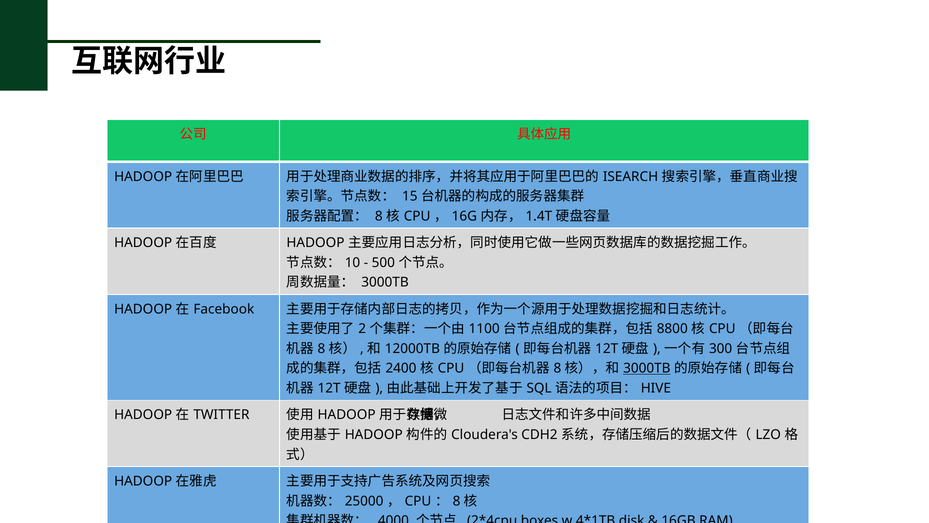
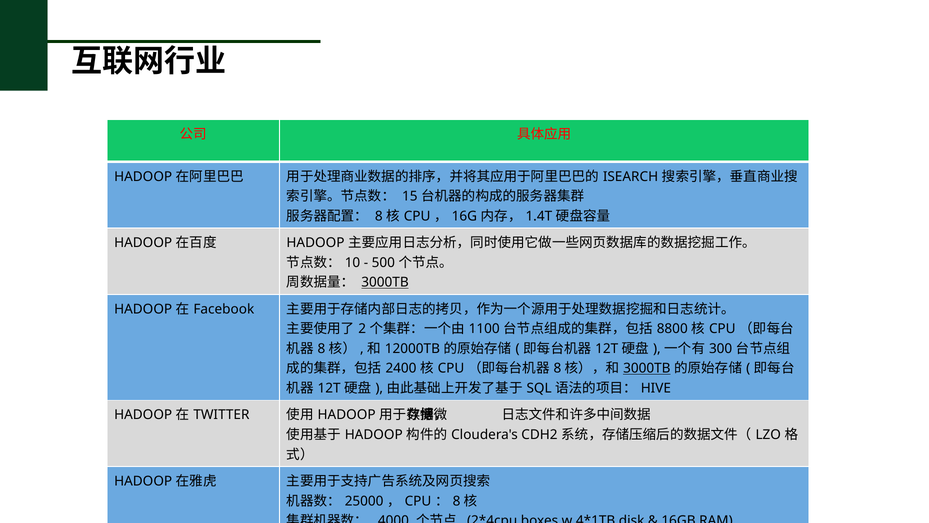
3000TB at (385, 282) underline: none -> present
